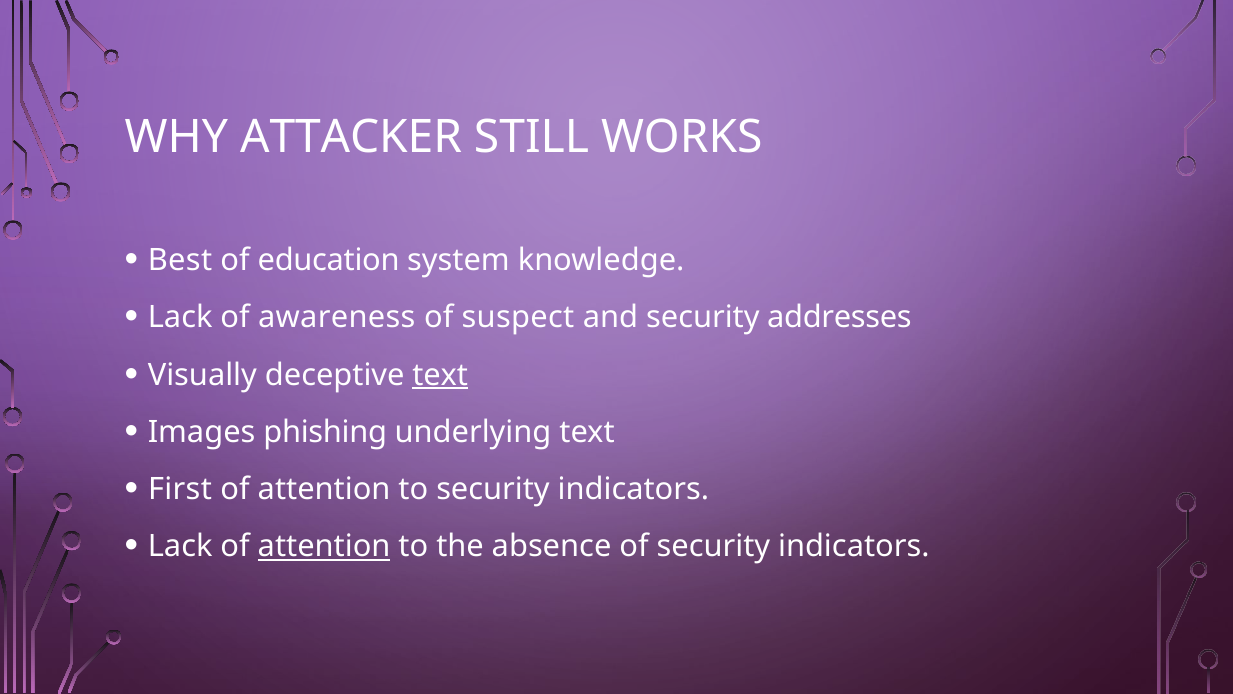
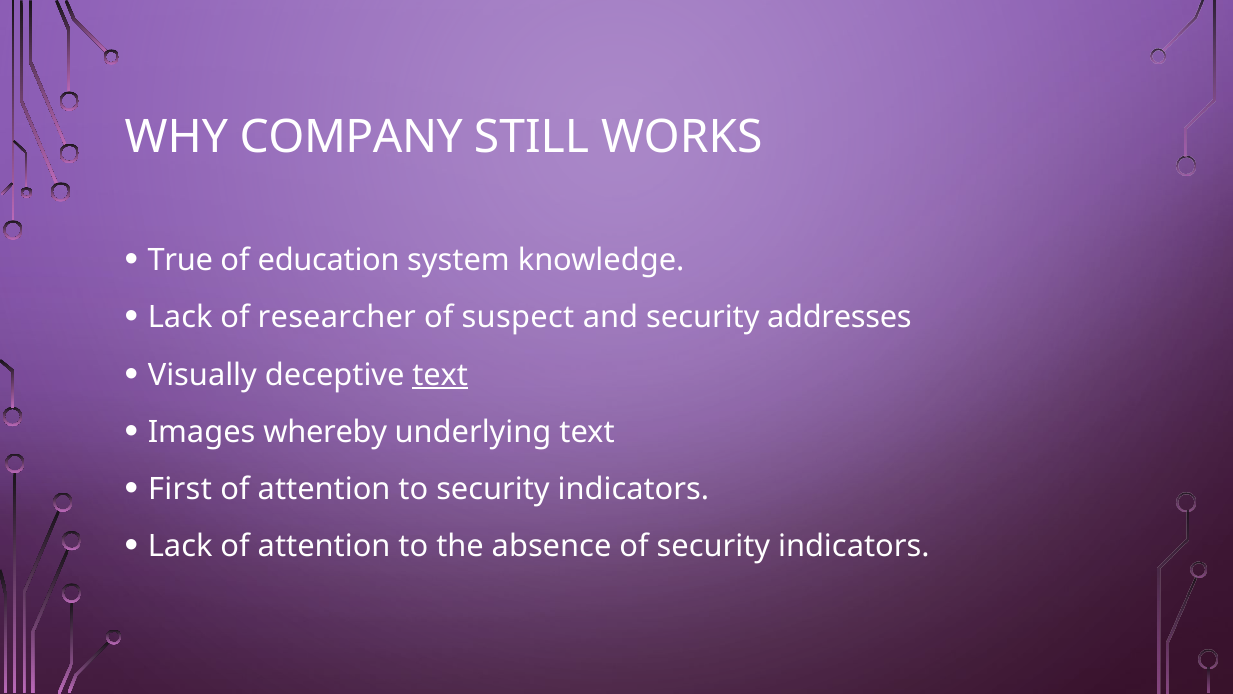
ATTACKER: ATTACKER -> COMPANY
Best: Best -> True
awareness: awareness -> researcher
phishing: phishing -> whereby
attention at (324, 546) underline: present -> none
